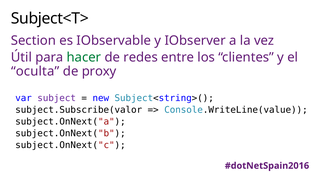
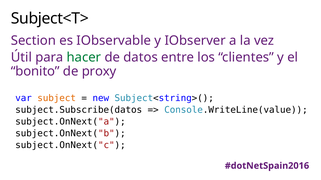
redes: redes -> datos
oculta: oculta -> bonito
subject colour: purple -> orange
subject.Subscribe(valor: subject.Subscribe(valor -> subject.Subscribe(datos
